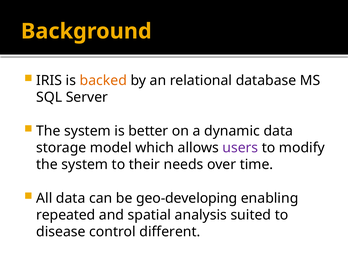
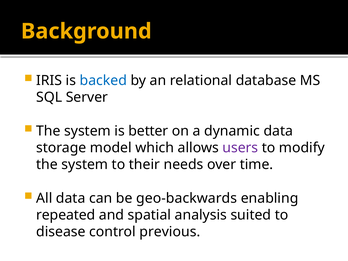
backed colour: orange -> blue
geo-developing: geo-developing -> geo-backwards
different: different -> previous
